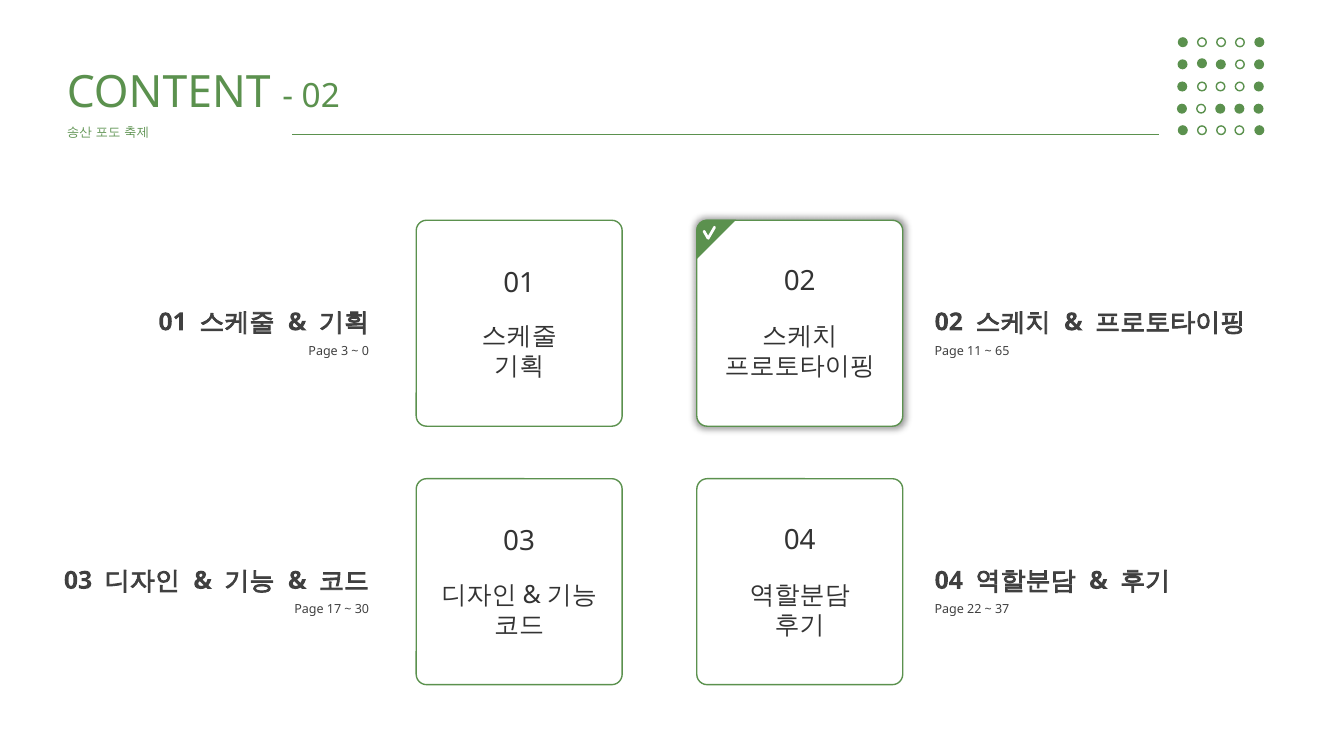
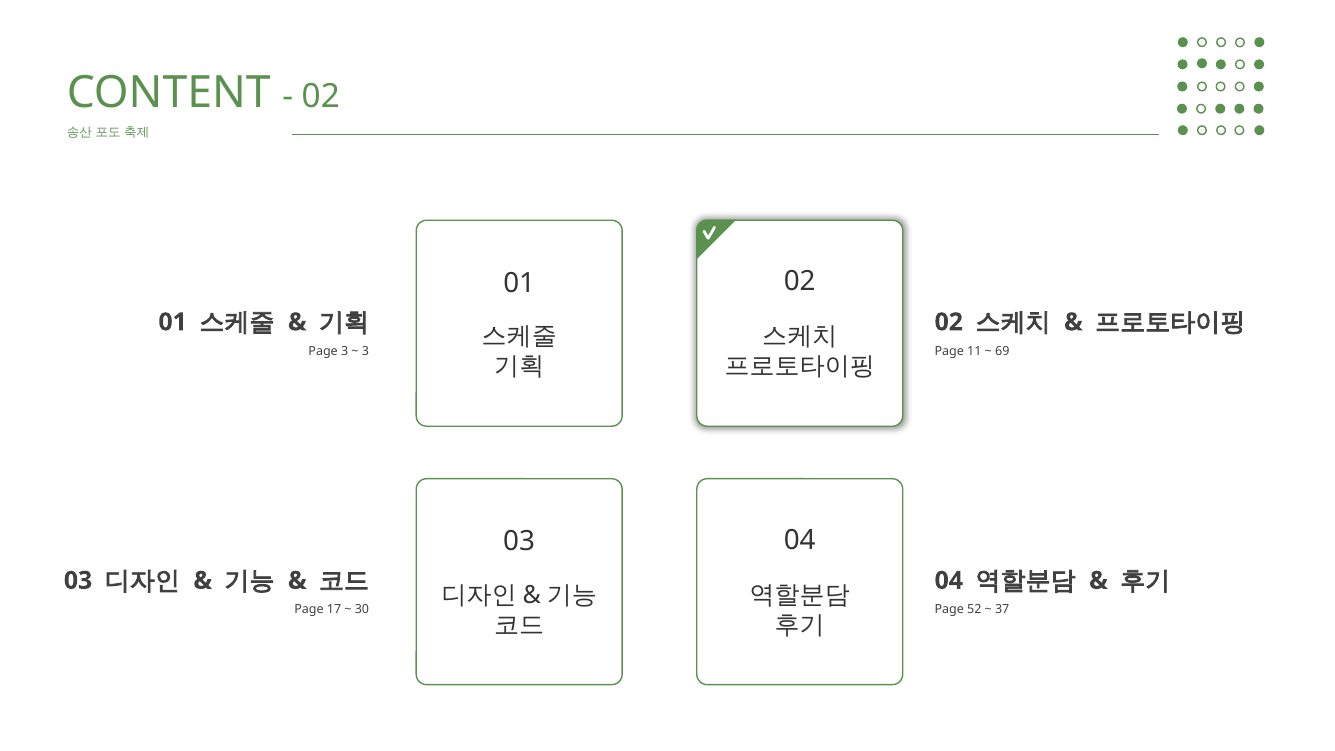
0 at (366, 351): 0 -> 3
65: 65 -> 69
22: 22 -> 52
